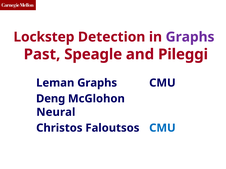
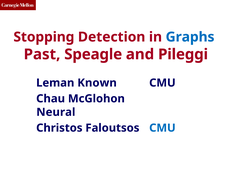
Lockstep: Lockstep -> Stopping
Graphs at (190, 37) colour: purple -> blue
Leman Graphs: Graphs -> Known
Deng: Deng -> Chau
